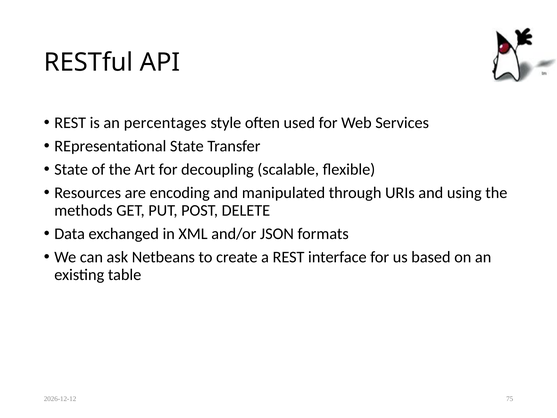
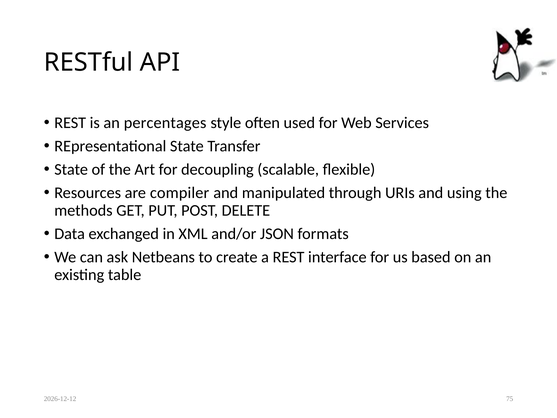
encoding: encoding -> compiler
